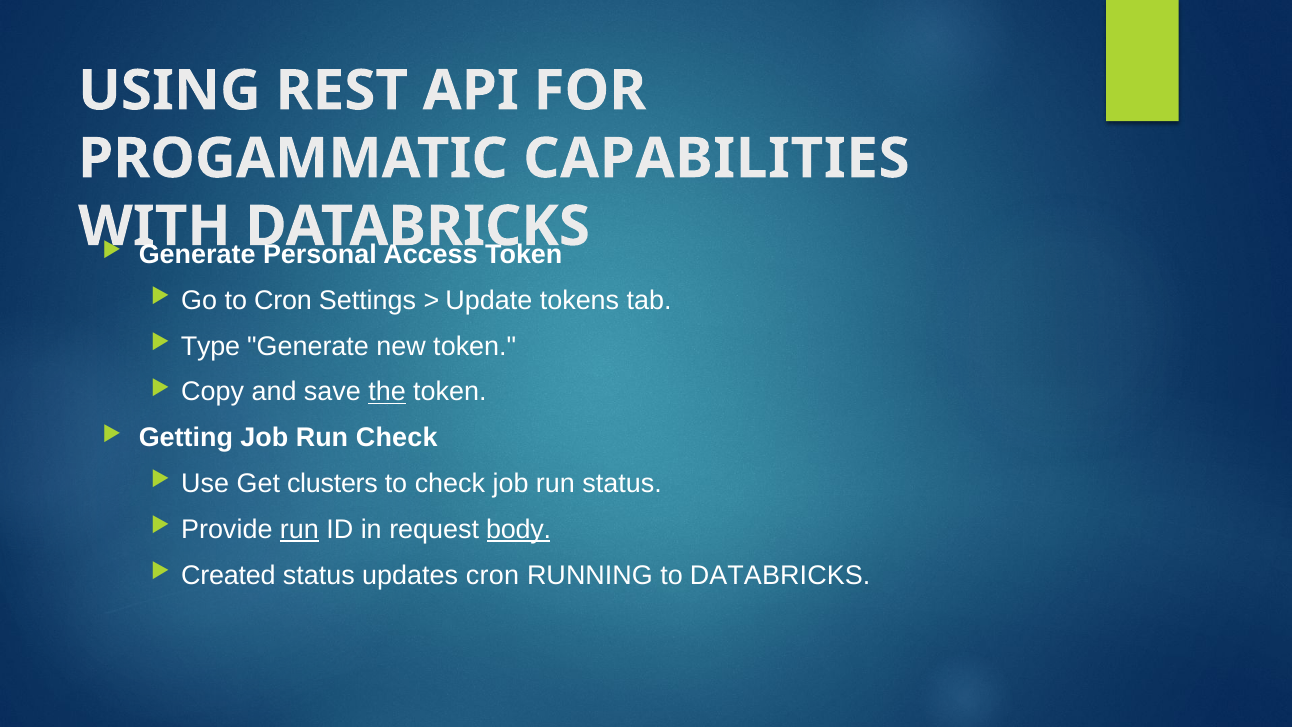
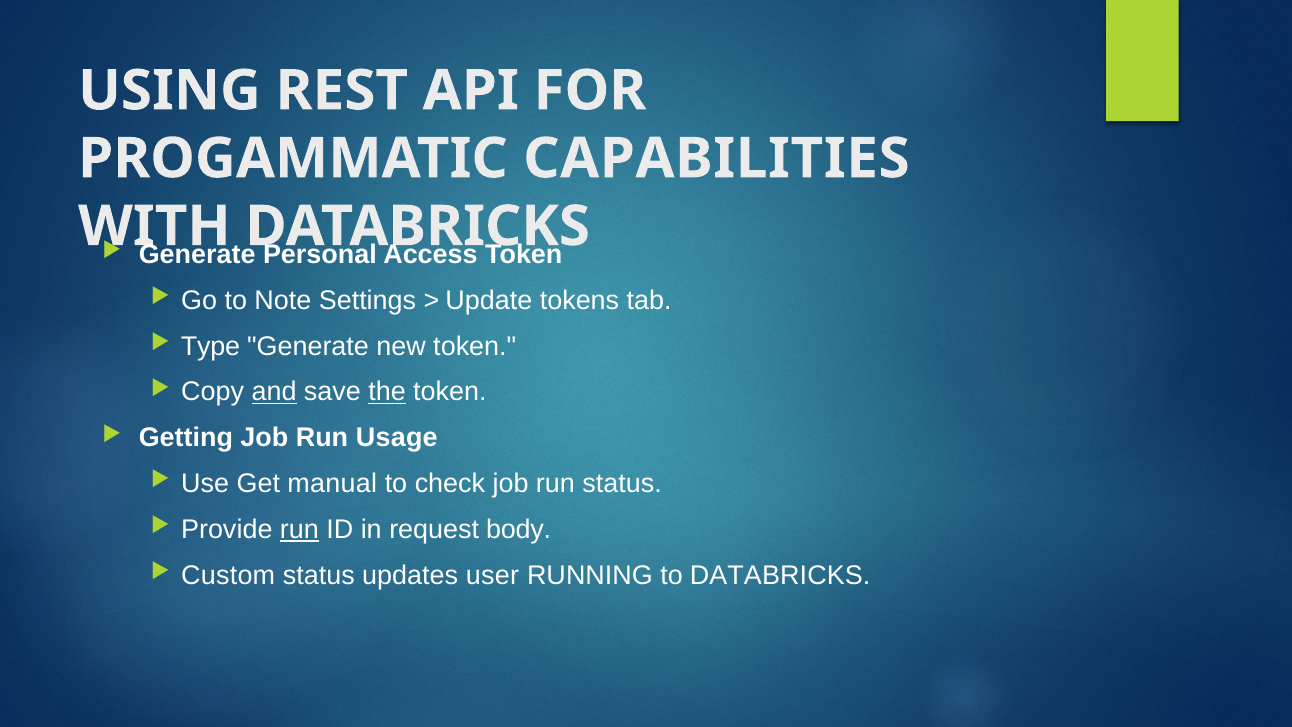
to Cron: Cron -> Note
and underline: none -> present
Run Check: Check -> Usage
clusters: clusters -> manual
body underline: present -> none
Created: Created -> Custom
updates cron: cron -> user
